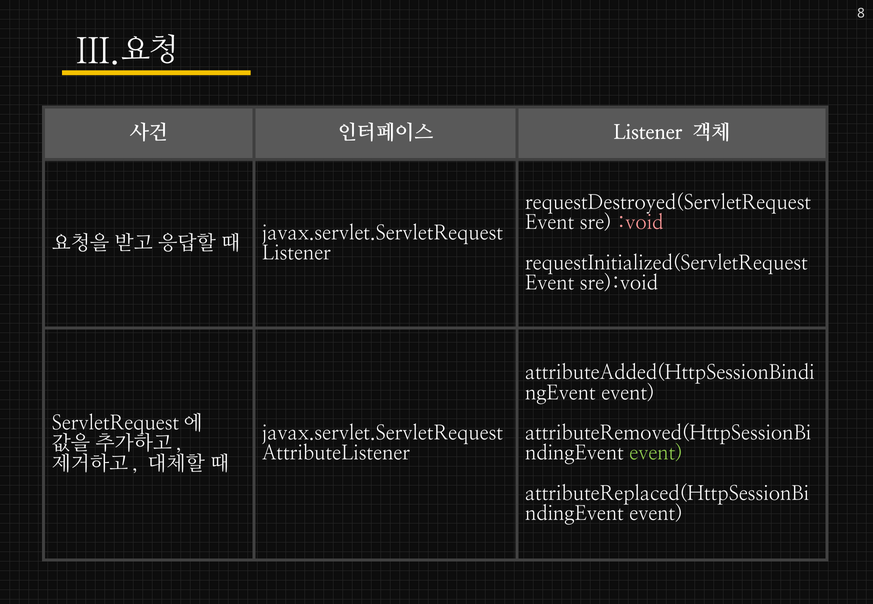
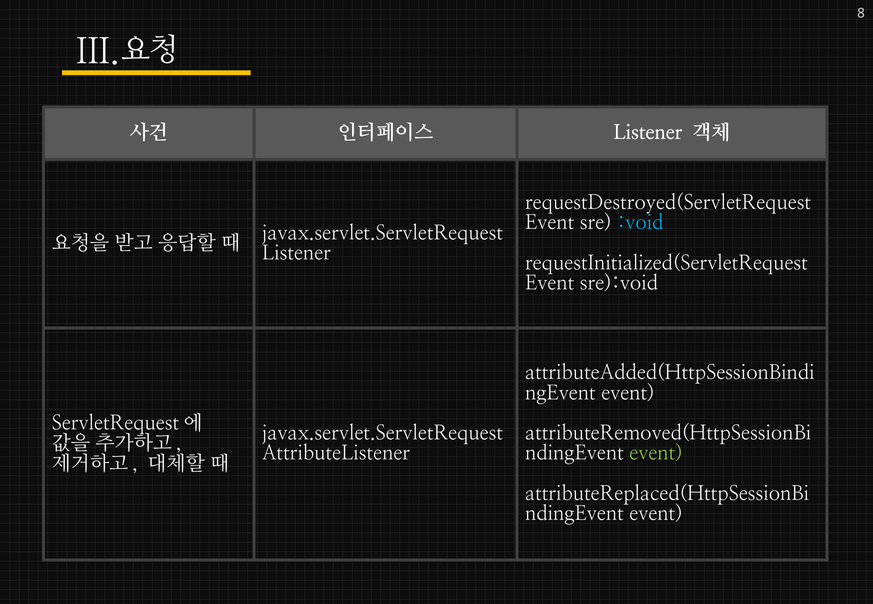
:void colour: pink -> light blue
